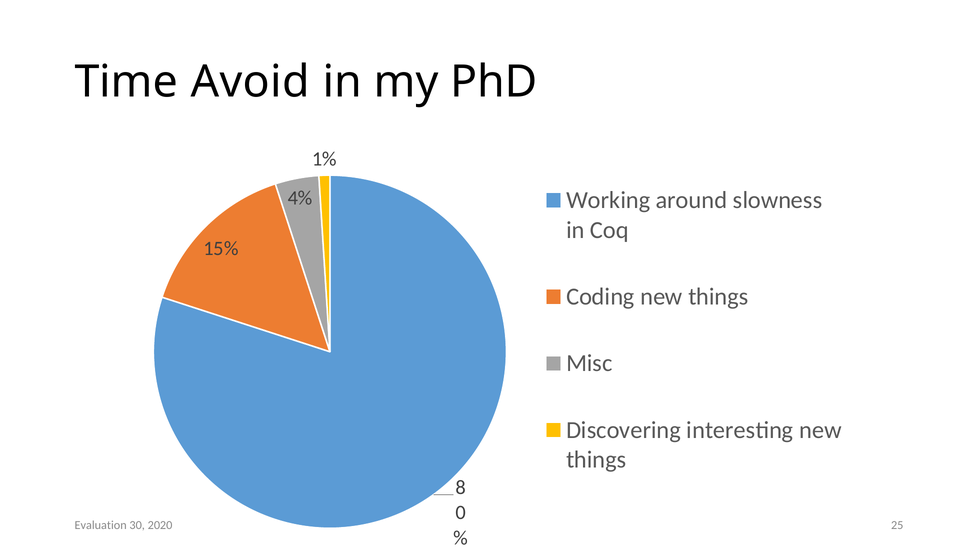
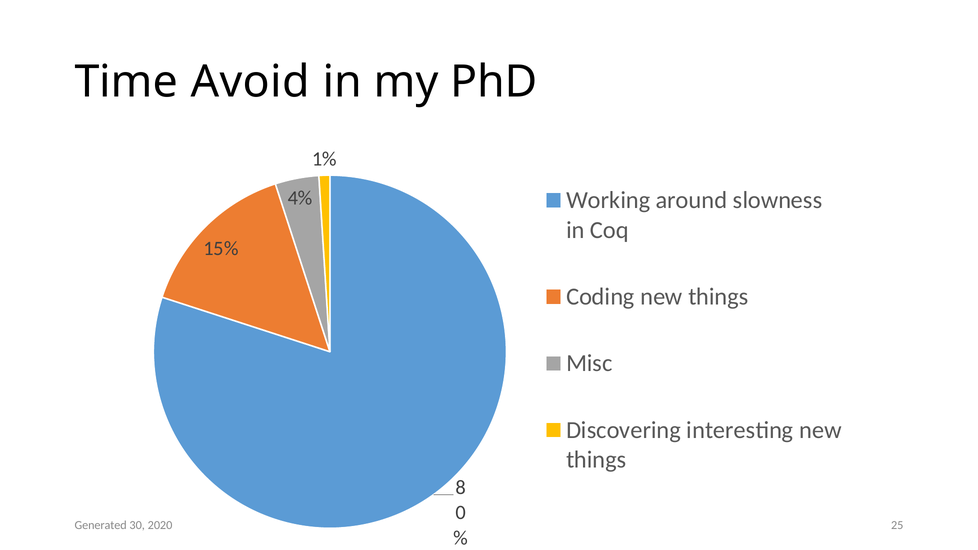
Evaluation: Evaluation -> Generated
